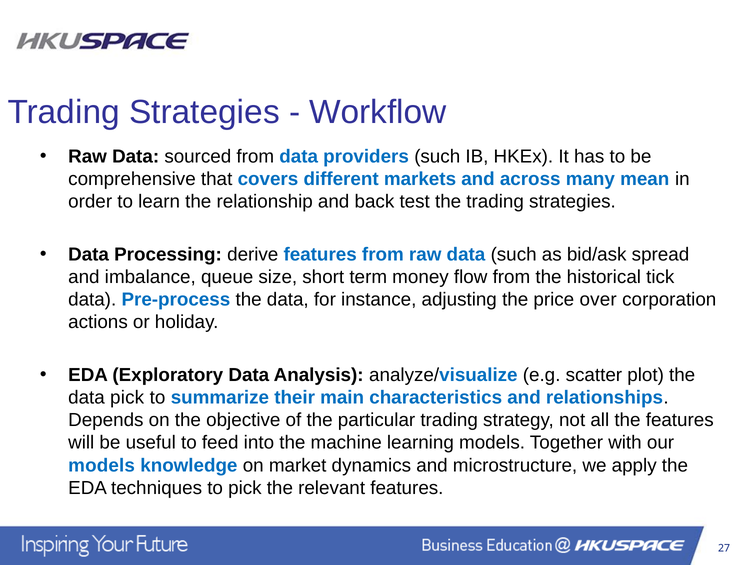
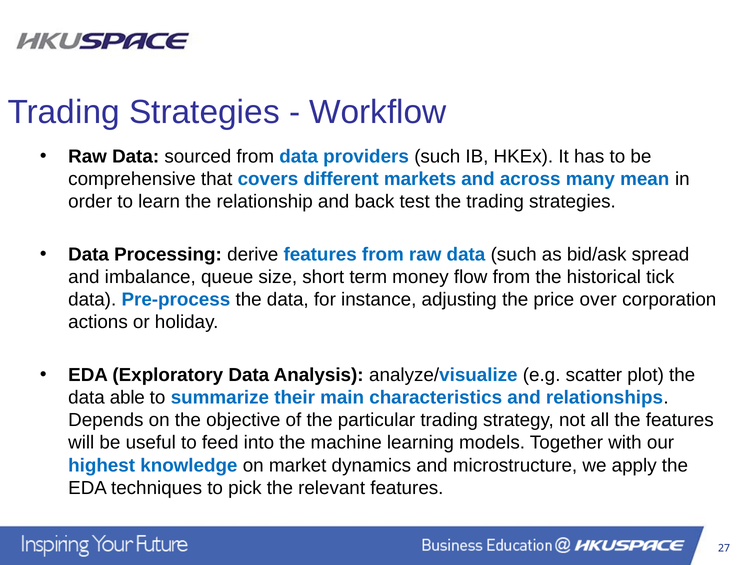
data pick: pick -> able
models at (102, 465): models -> highest
